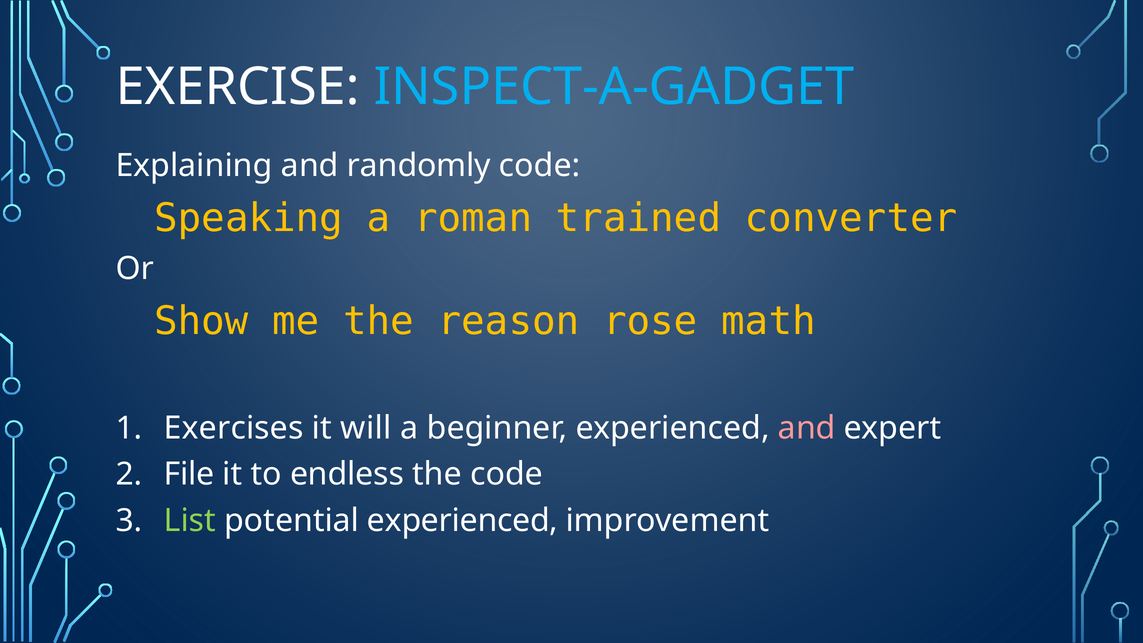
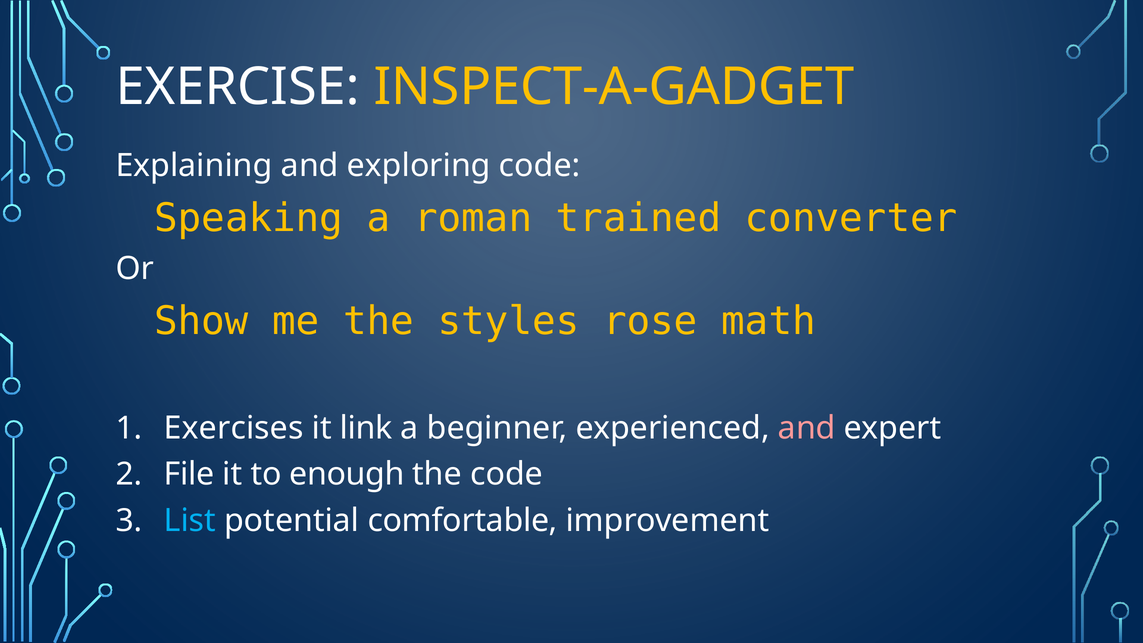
INSPECT-A-GADGET colour: light blue -> yellow
randomly: randomly -> exploring
reason: reason -> styles
will: will -> link
endless: endless -> enough
List colour: light green -> light blue
potential experienced: experienced -> comfortable
